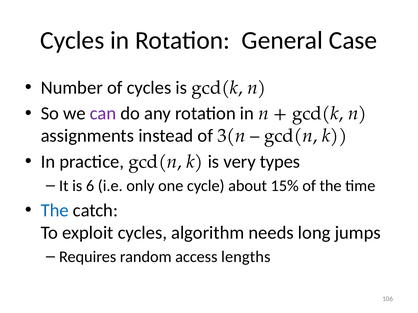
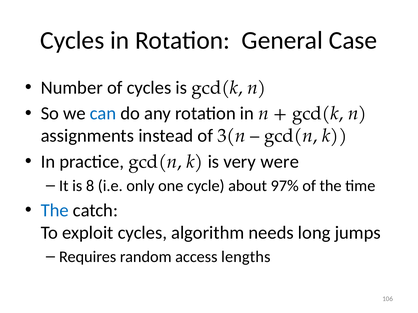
can colour: purple -> blue
types: types -> were
6: 6 -> 8
15%: 15% -> 97%
